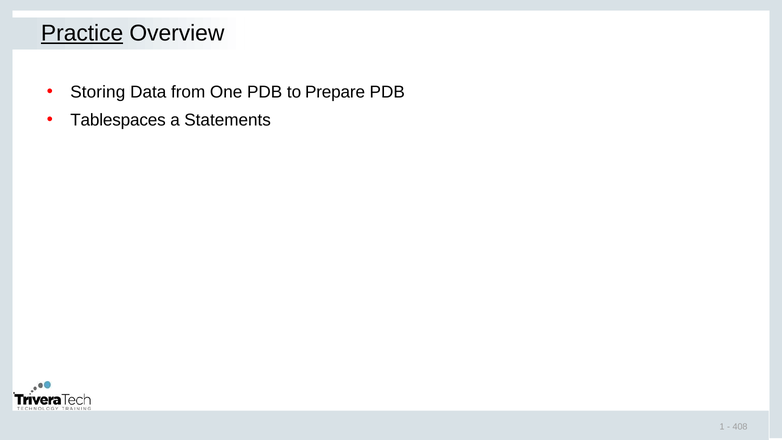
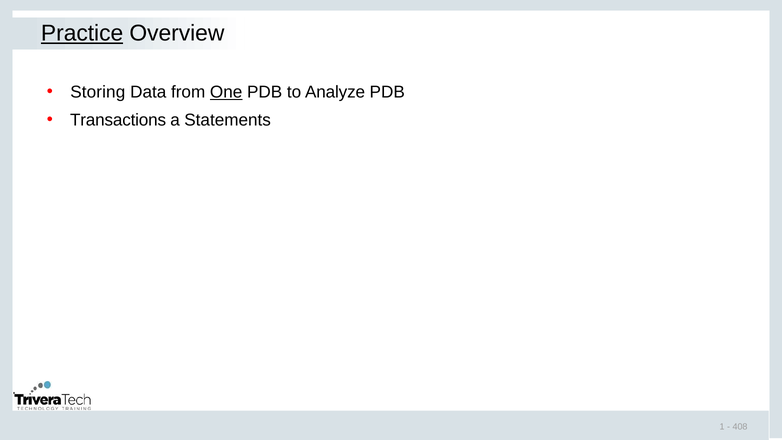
One underline: none -> present
Prepare: Prepare -> Analyze
Tablespaces: Tablespaces -> Transactions
